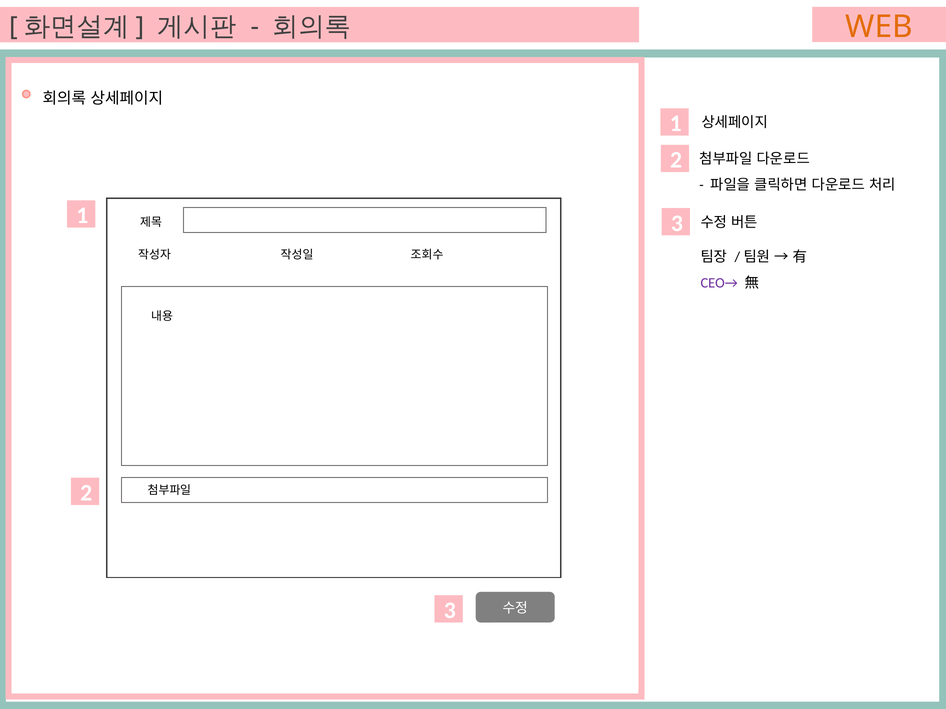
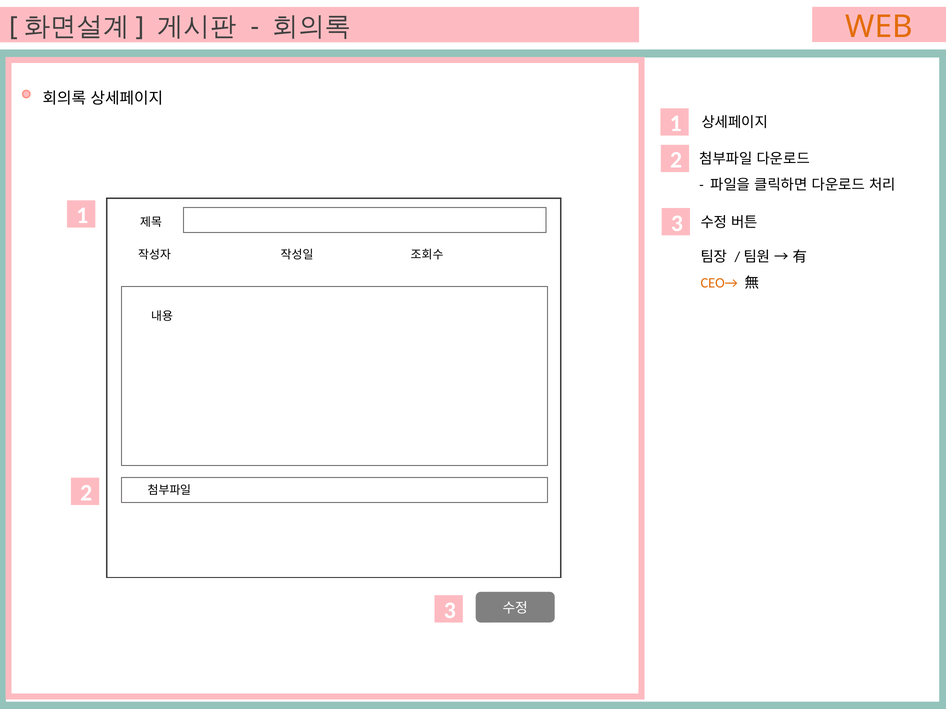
CEO→ colour: purple -> orange
